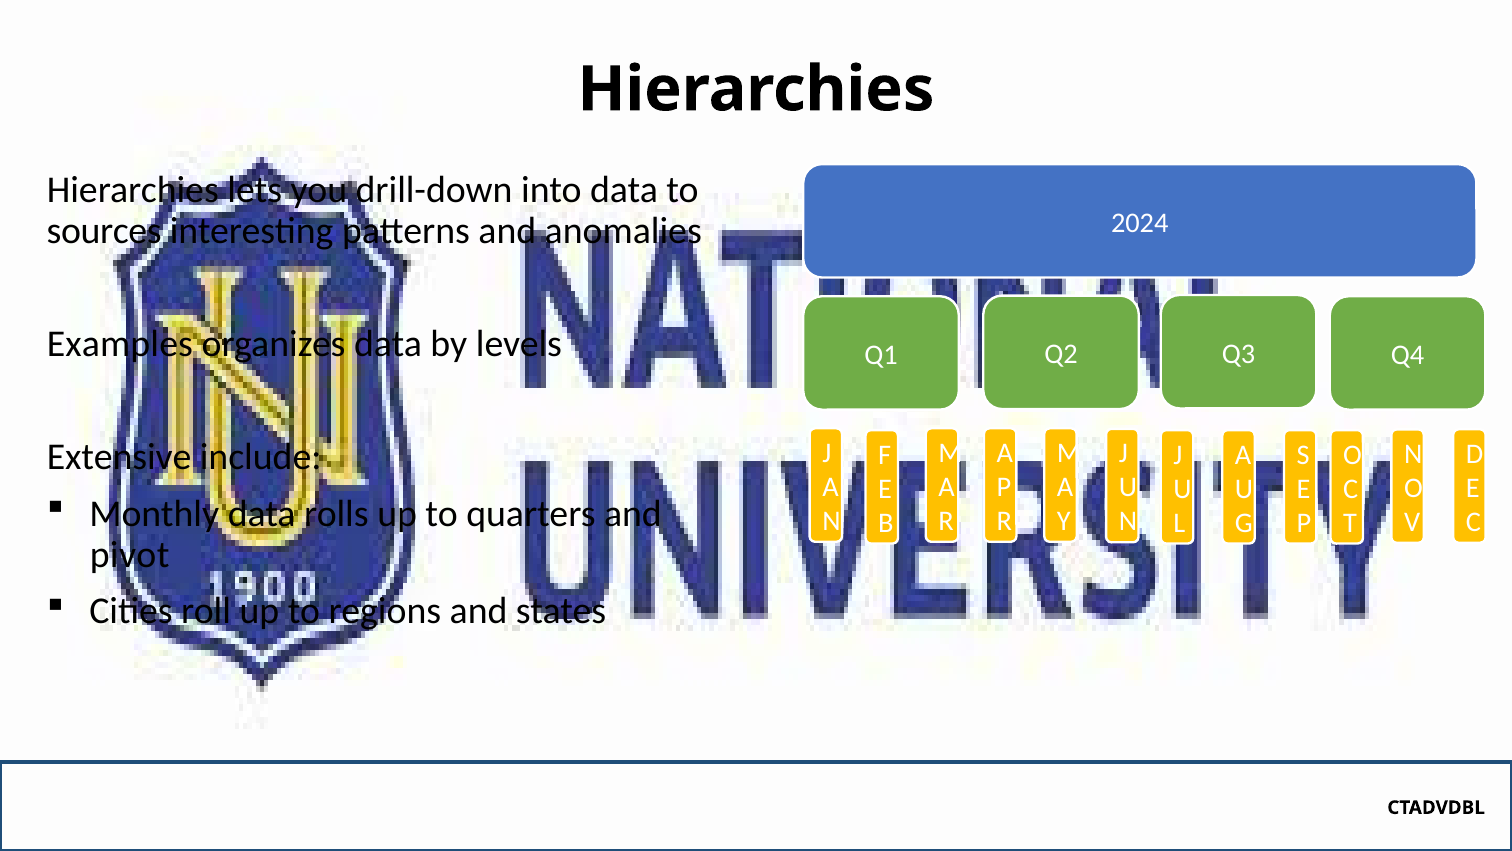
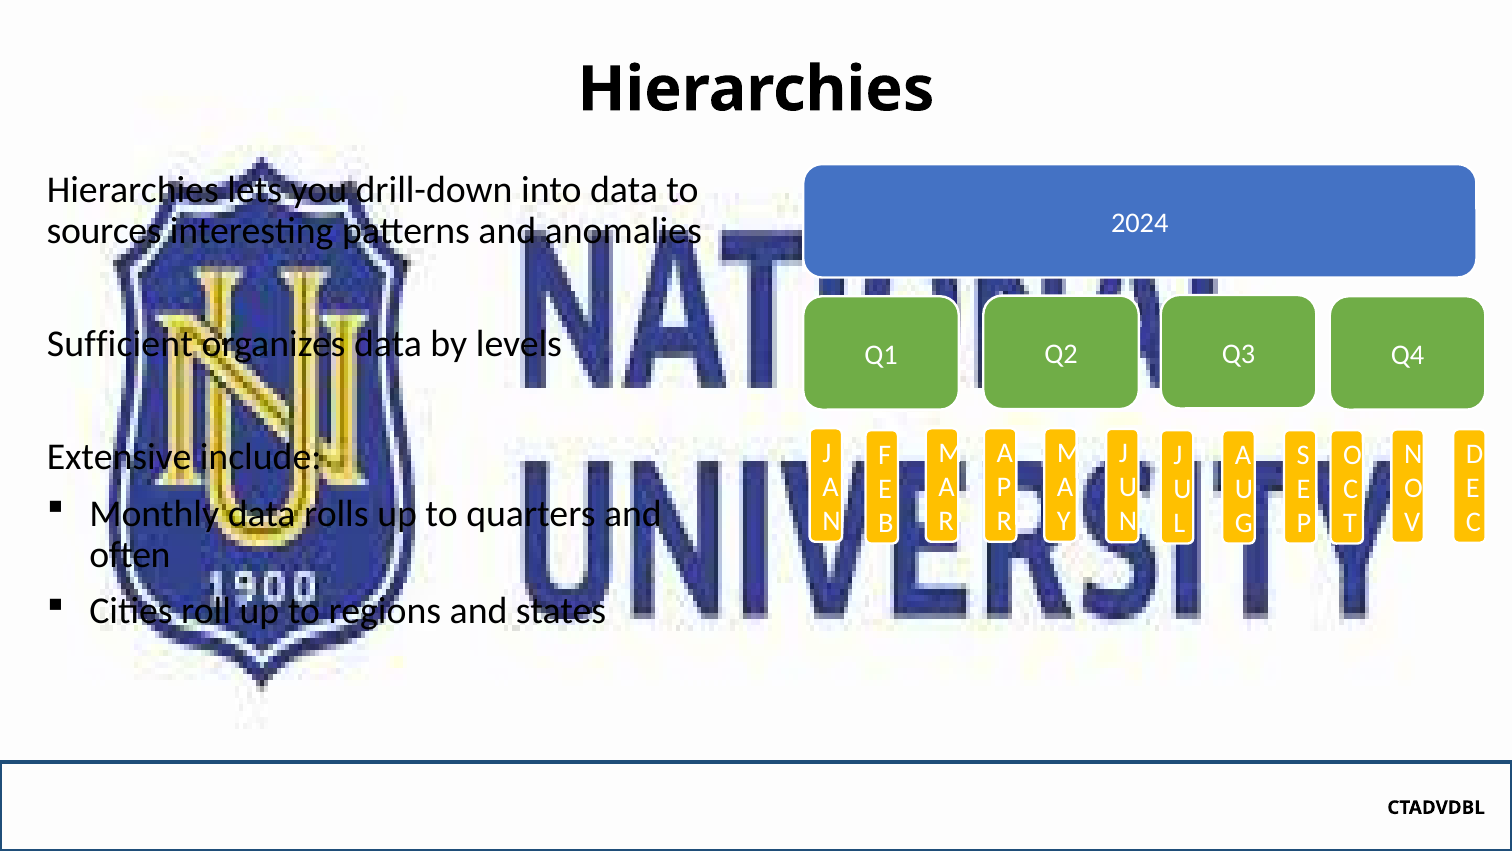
Examples: Examples -> Sufficient
pivot: pivot -> often
